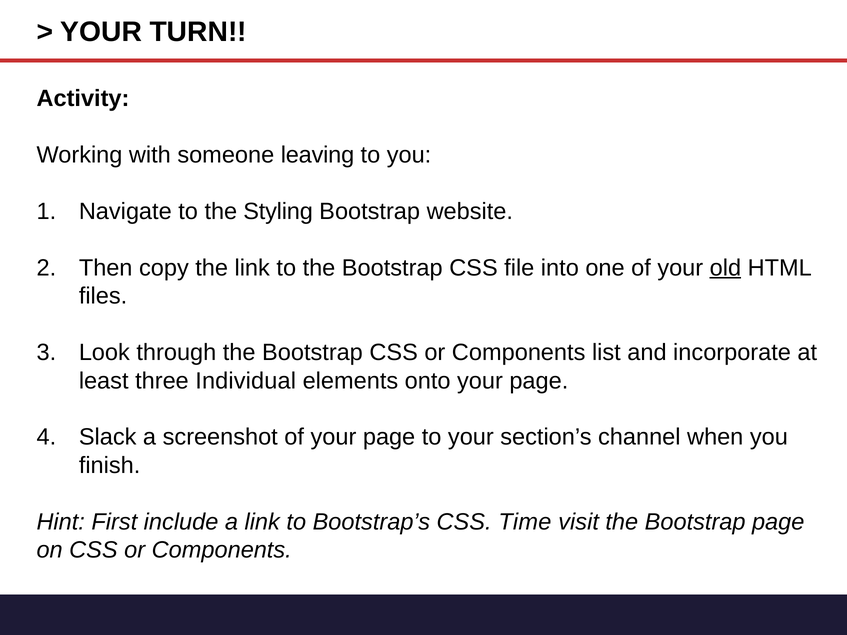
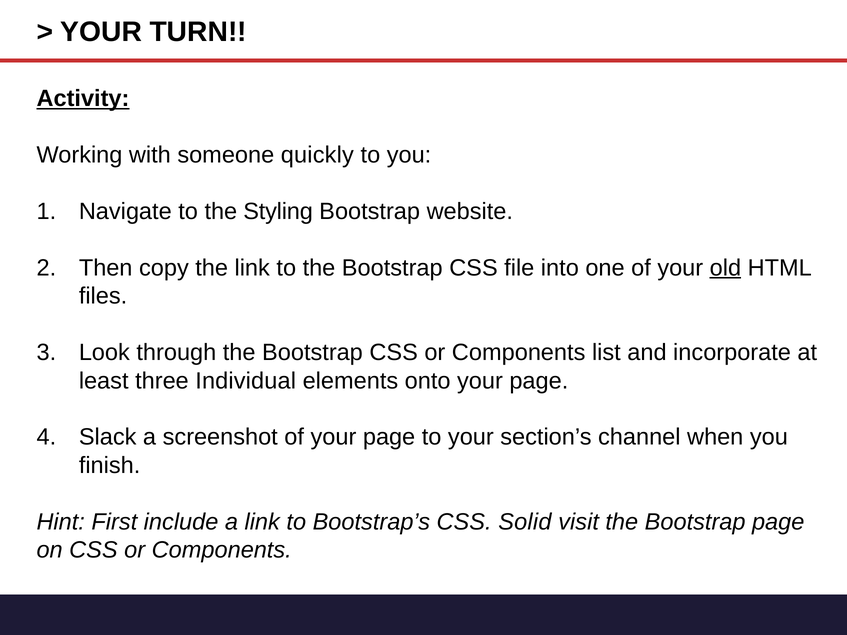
Activity underline: none -> present
leaving: leaving -> quickly
Time: Time -> Solid
